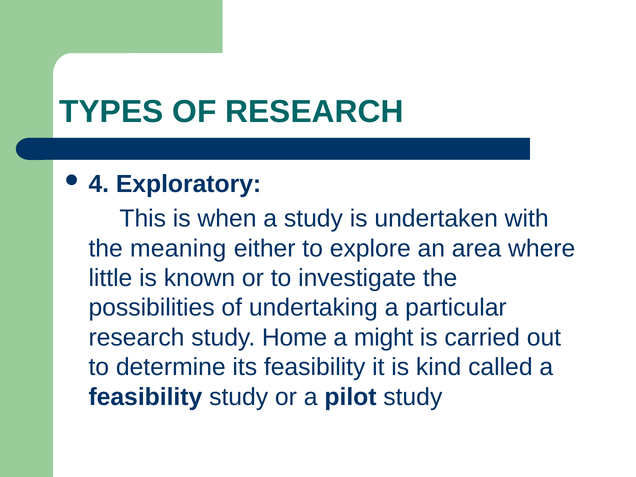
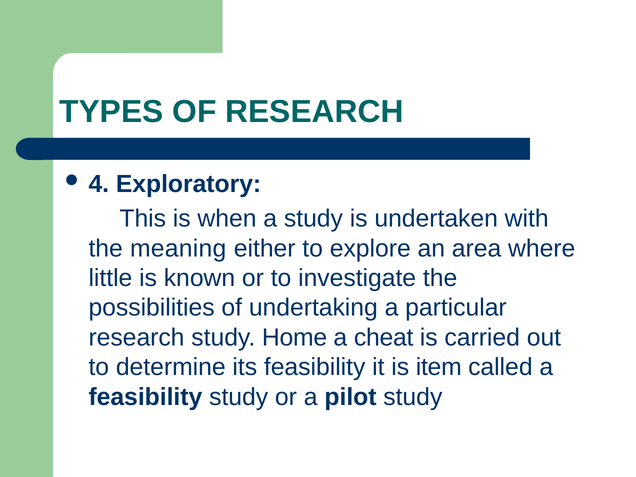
might: might -> cheat
kind: kind -> item
